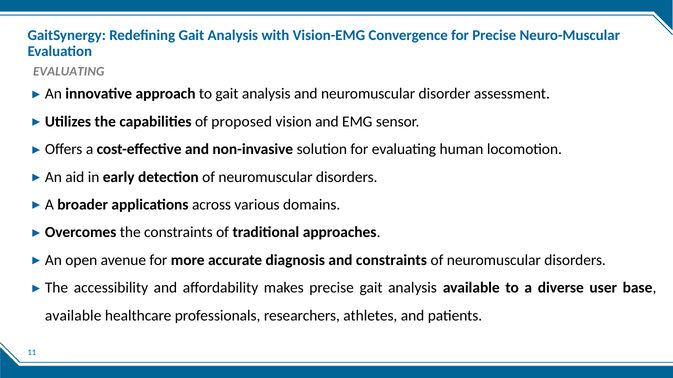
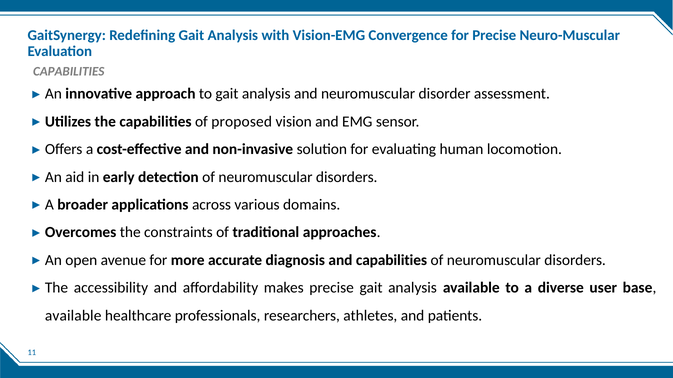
EVALUATING at (69, 71): EVALUATING -> CAPABILITIES
and constraints: constraints -> capabilities
